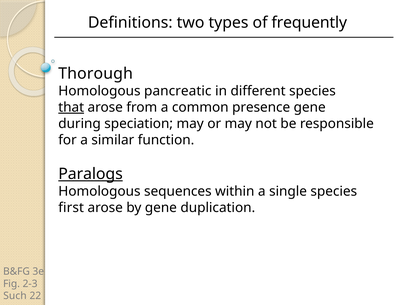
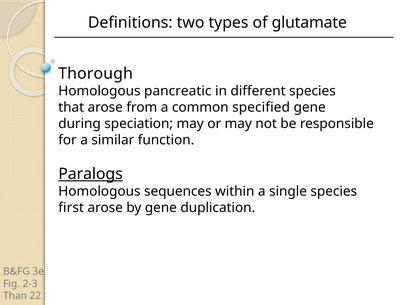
frequently: frequently -> glutamate
that underline: present -> none
presence: presence -> specified
Such: Such -> Than
